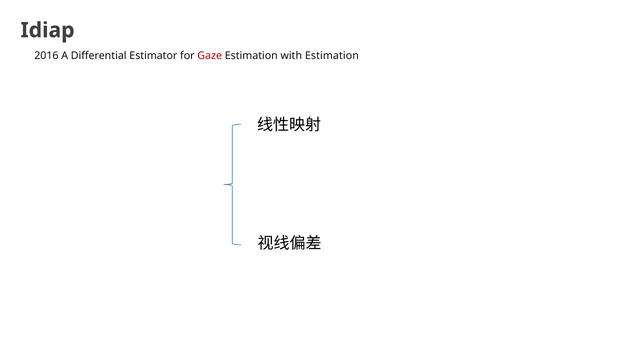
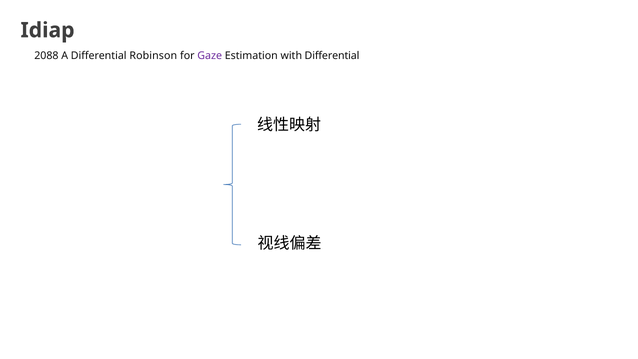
2016: 2016 -> 2088
Estimator: Estimator -> Robinson
Gaze colour: red -> purple
with Estimation: Estimation -> Differential
